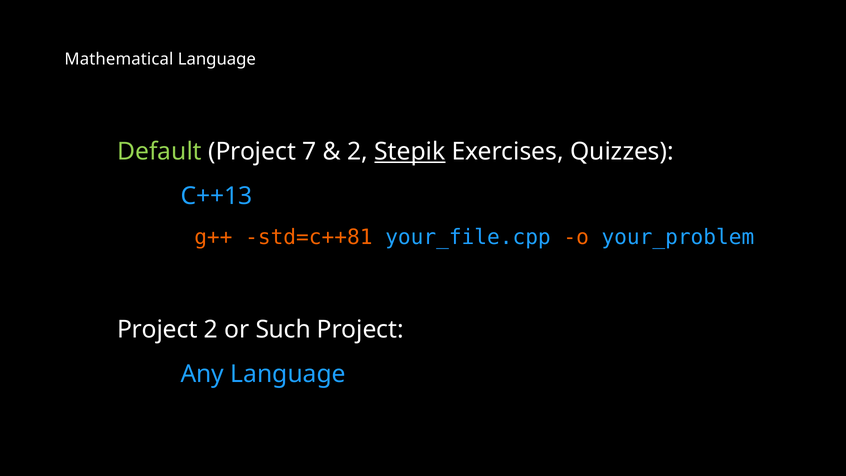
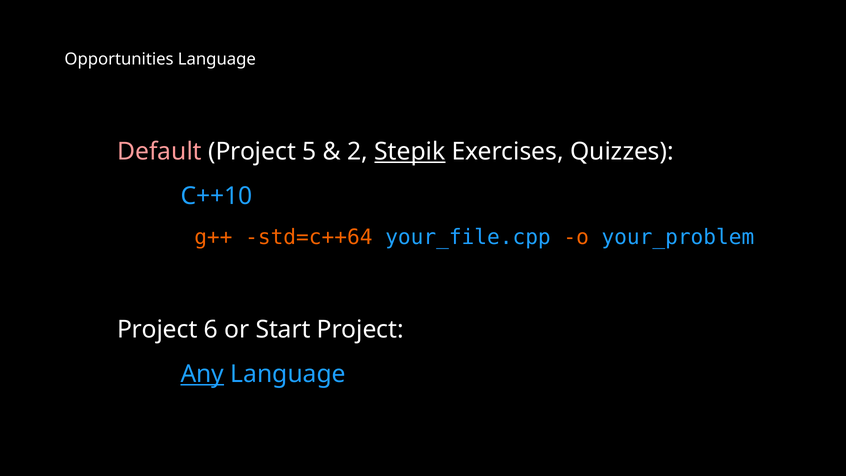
Mathematical: Mathematical -> Opportunities
Default colour: light green -> pink
7: 7 -> 5
C++13: C++13 -> C++10
std=c++81: std=c++81 -> std=c++64
Project 2: 2 -> 6
Such: Such -> Start
Any underline: none -> present
